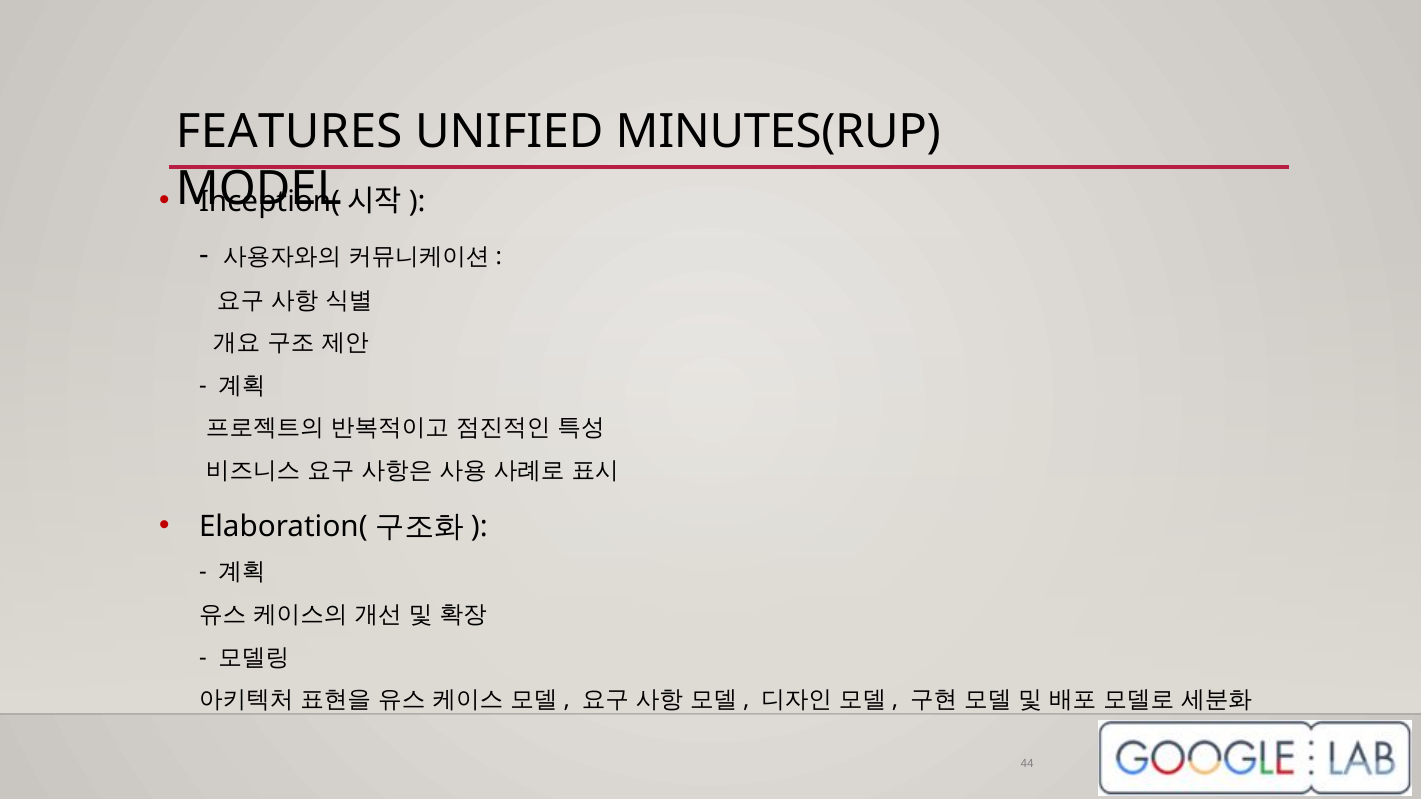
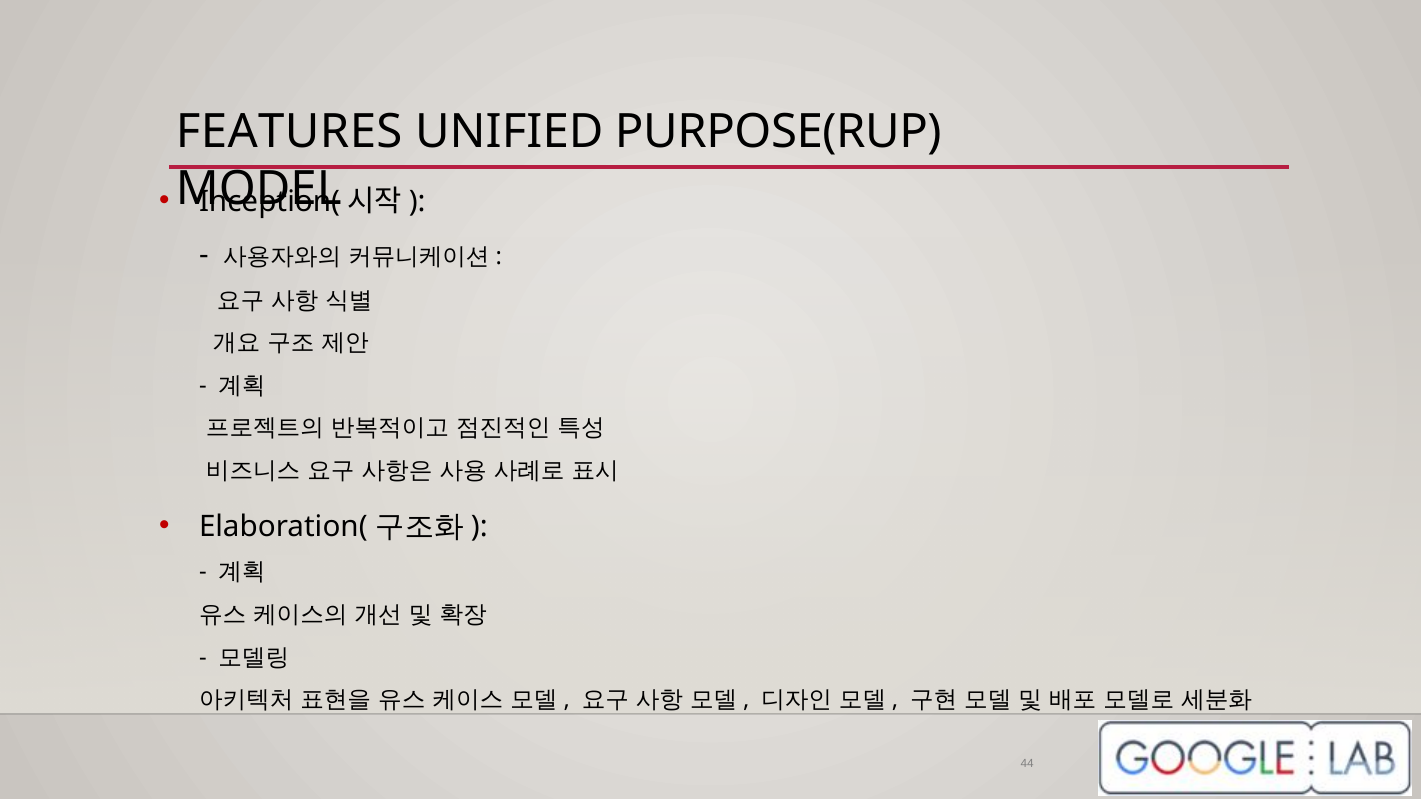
MINUTES(RUP: MINUTES(RUP -> PURPOSE(RUP
